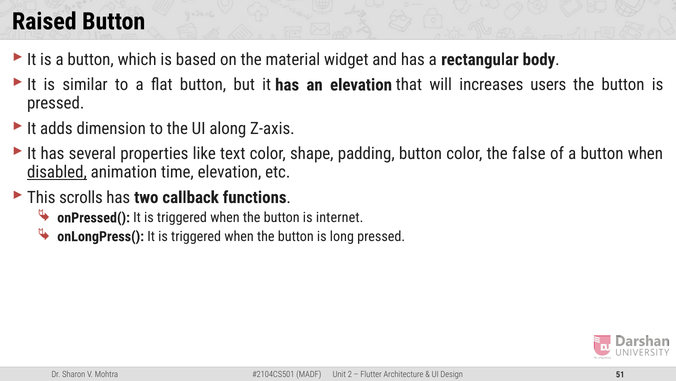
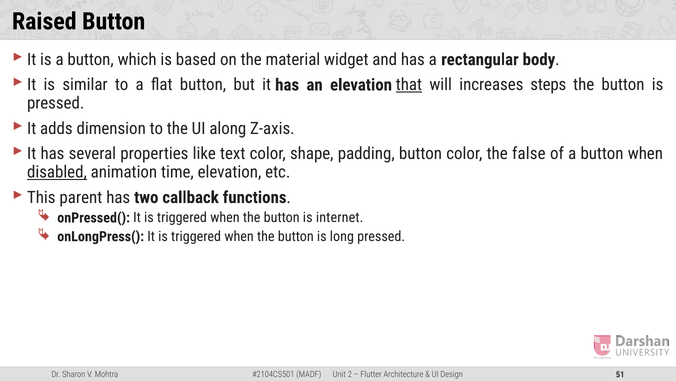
that underline: none -> present
users: users -> steps
scrolls: scrolls -> parent
